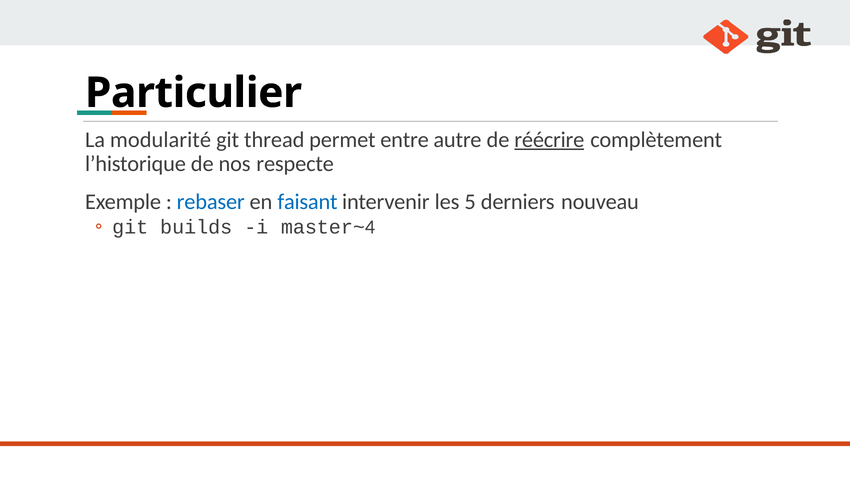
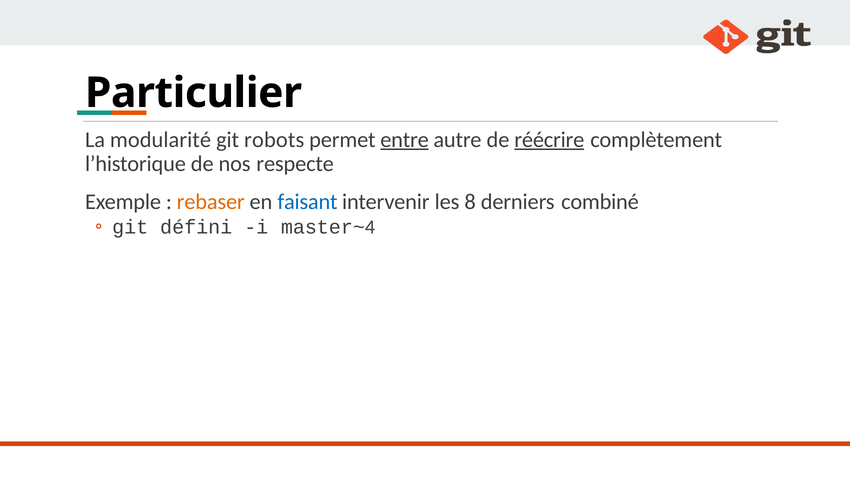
thread: thread -> robots
entre underline: none -> present
rebaser colour: blue -> orange
5: 5 -> 8
nouveau: nouveau -> combiné
builds: builds -> défini
